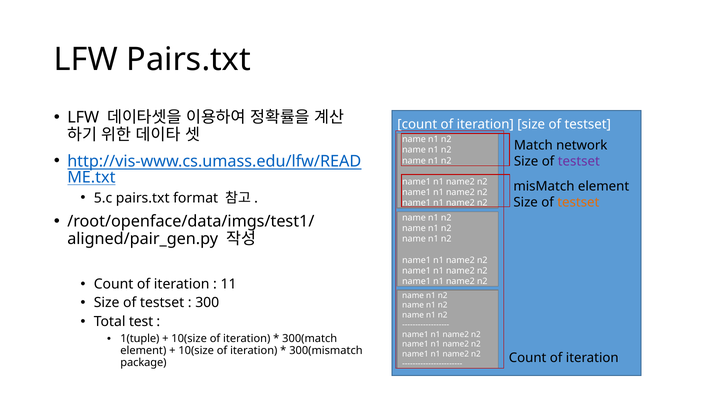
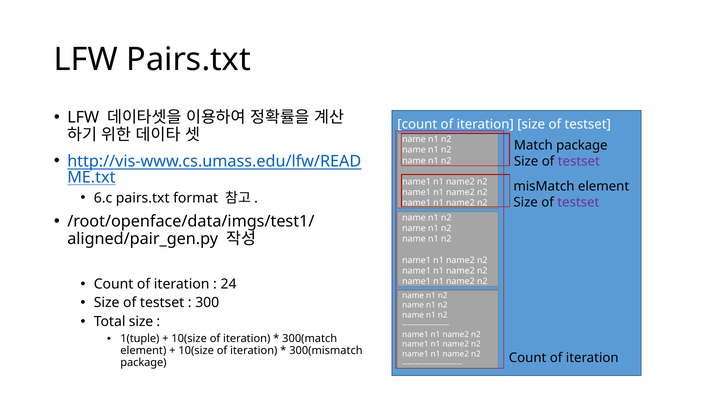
Match network: network -> package
5.c: 5.c -> 6.c
testset at (578, 202) colour: orange -> purple
11: 11 -> 24
Total test: test -> size
